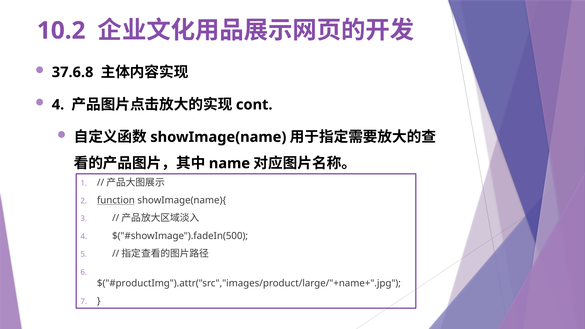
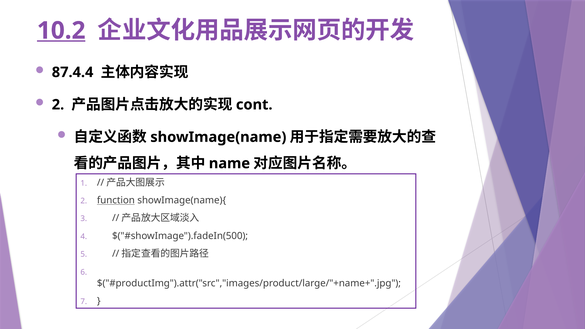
10.2 underline: none -> present
37.6.8: 37.6.8 -> 87.4.4
4 at (58, 105): 4 -> 2
